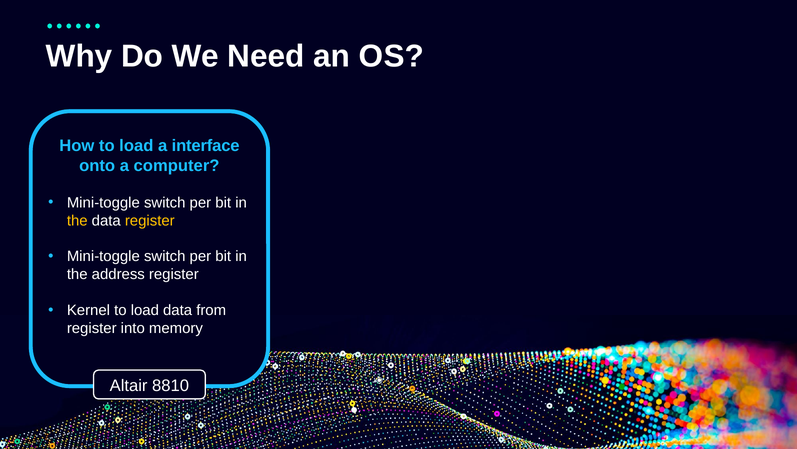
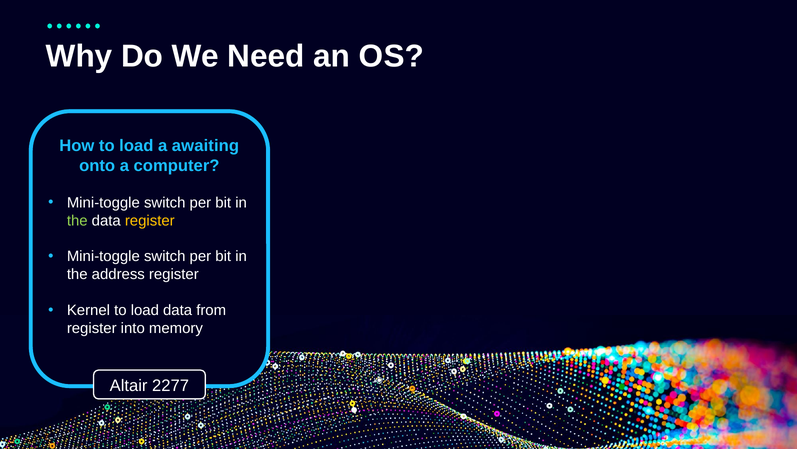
interface: interface -> awaiting
the at (77, 220) colour: yellow -> light green
8810: 8810 -> 2277
